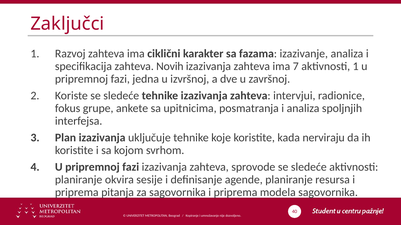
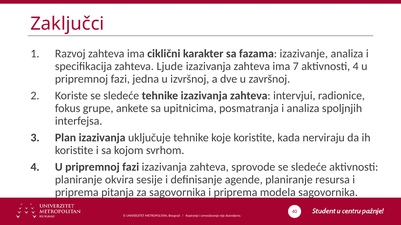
Novih: Novih -> Ljude
aktivnosti 1: 1 -> 4
